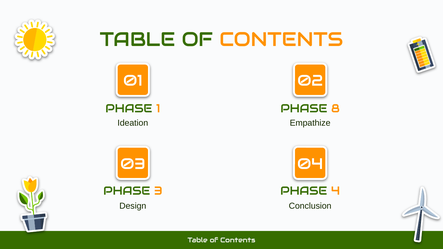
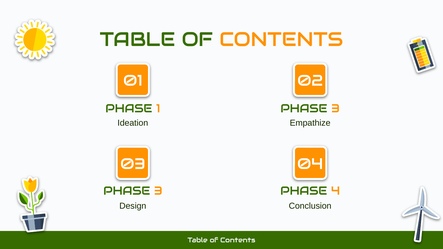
8 at (336, 109): 8 -> 3
